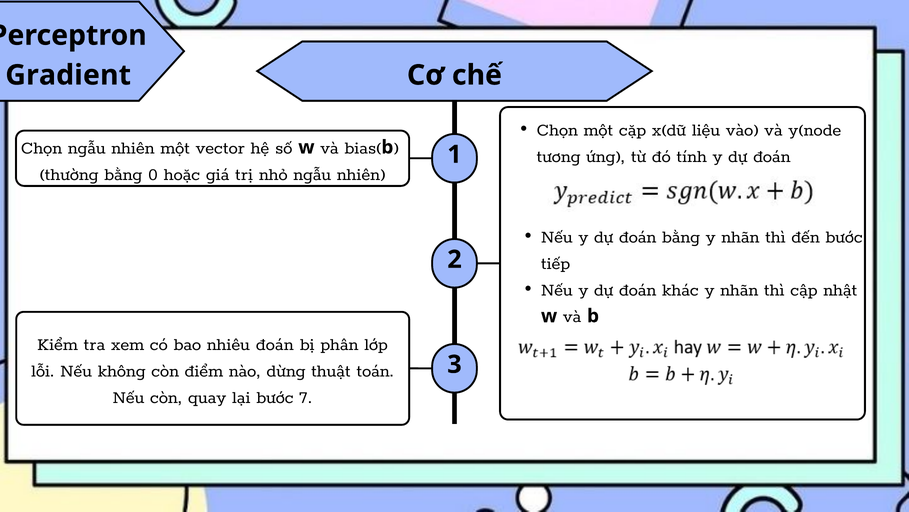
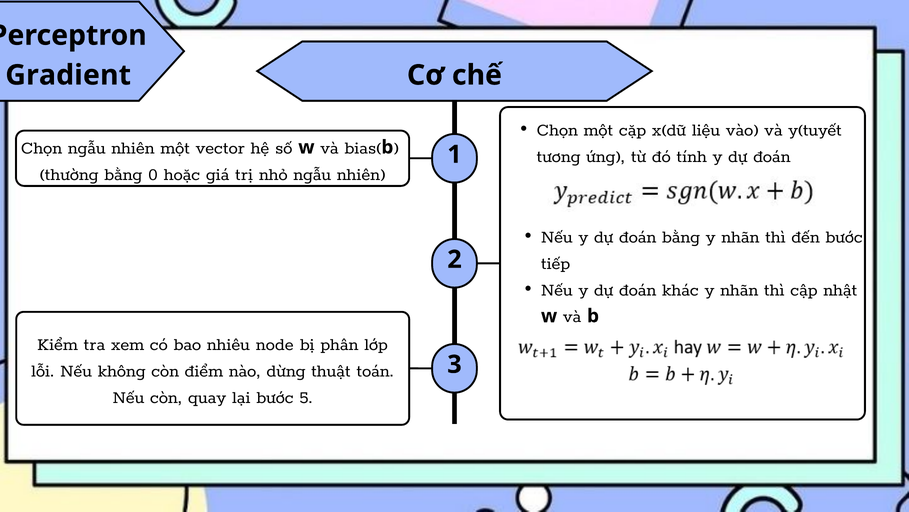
y(node: y(node -> y(tuyết
nhiêu đoán: đoán -> node
7: 7 -> 5
